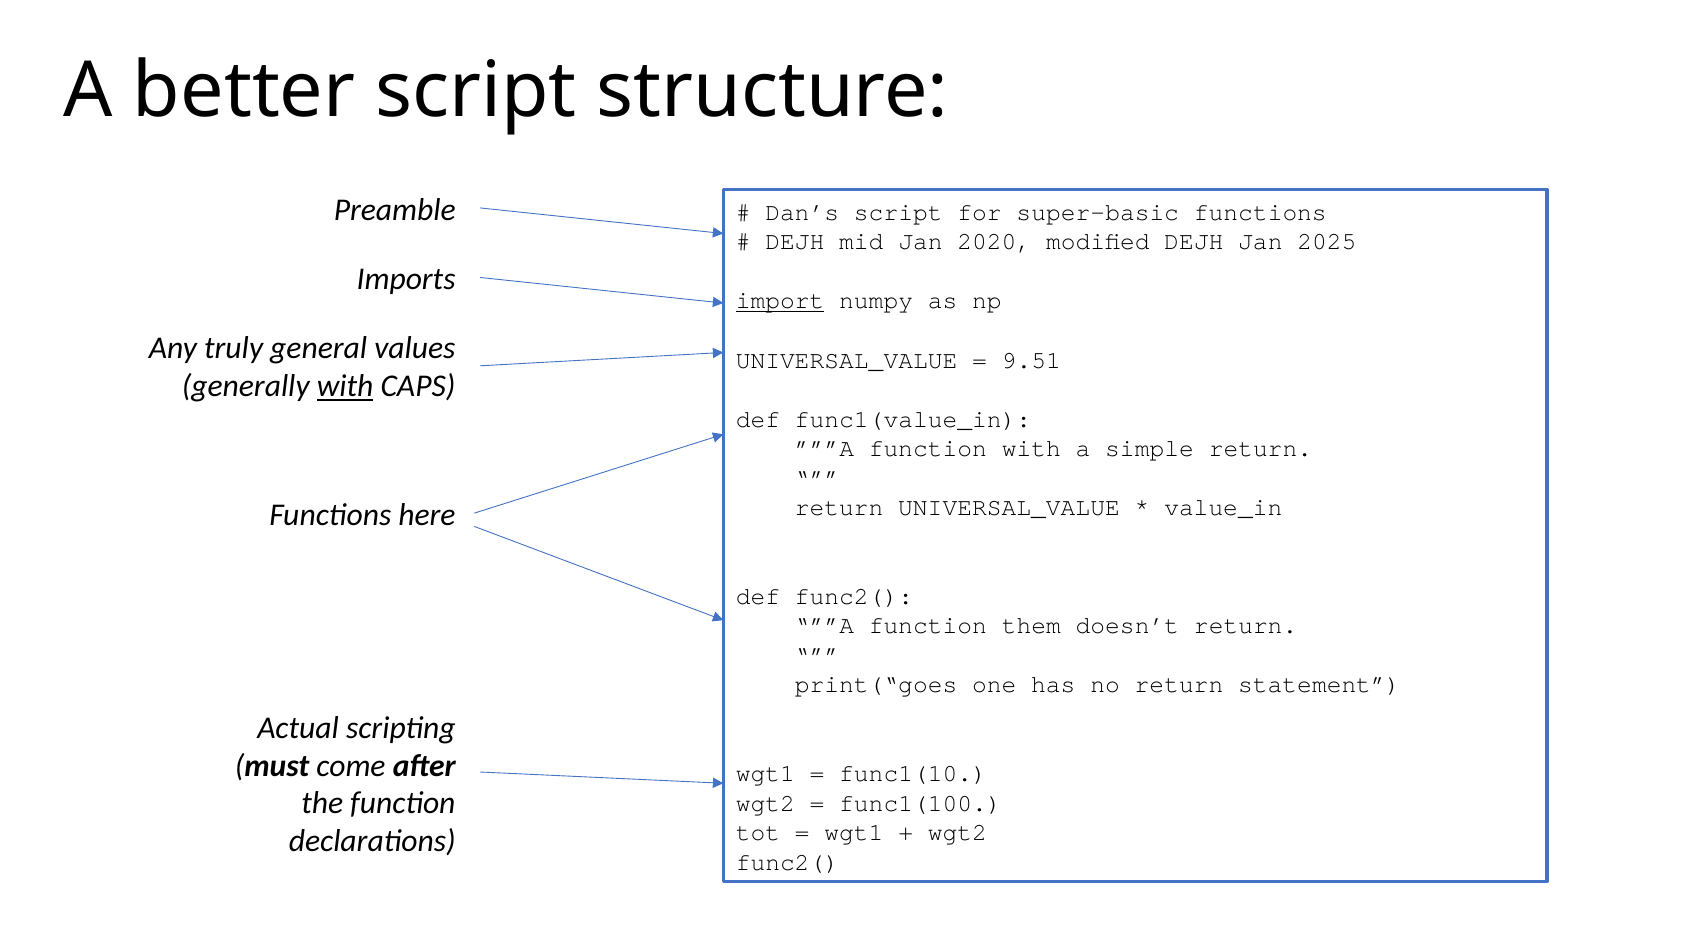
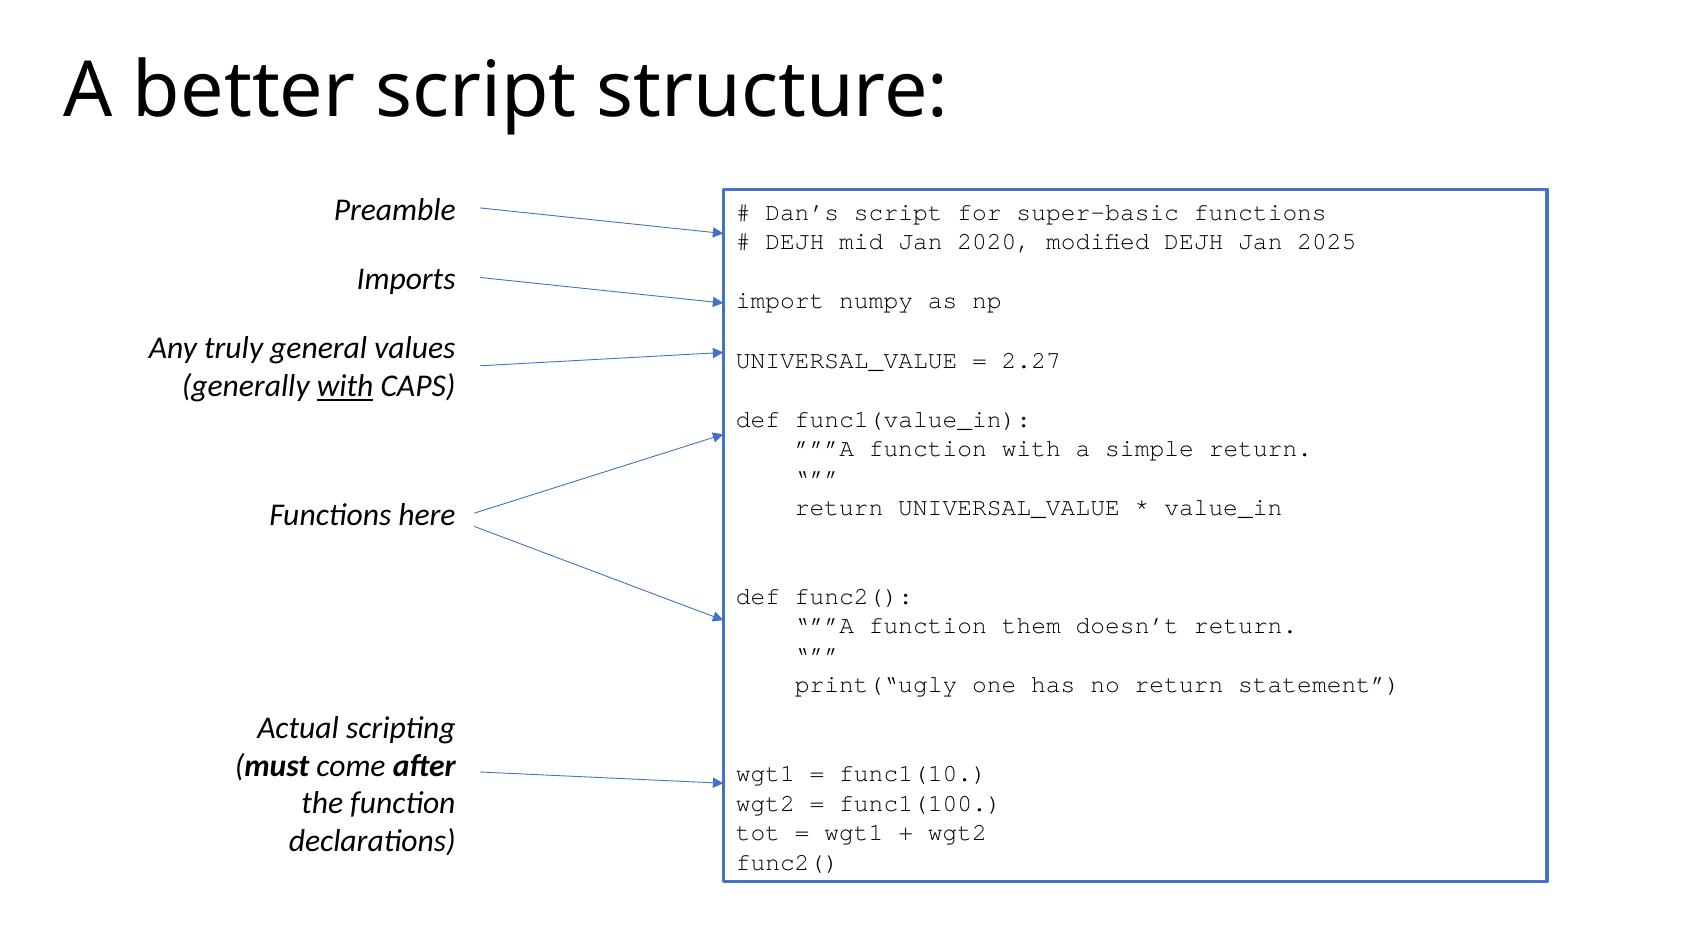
import underline: present -> none
9.51: 9.51 -> 2.27
print(“goes: print(“goes -> print(“ugly
